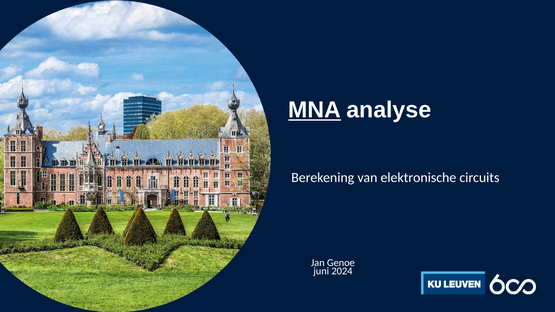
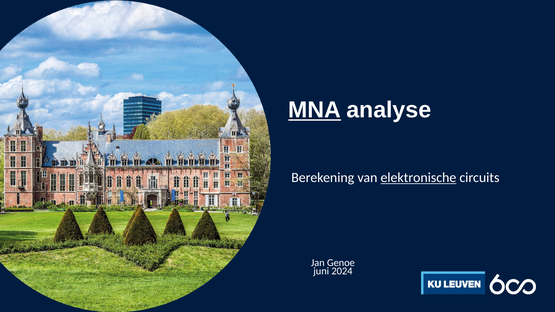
elektronische underline: none -> present
